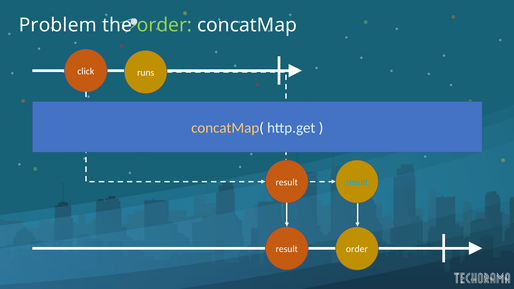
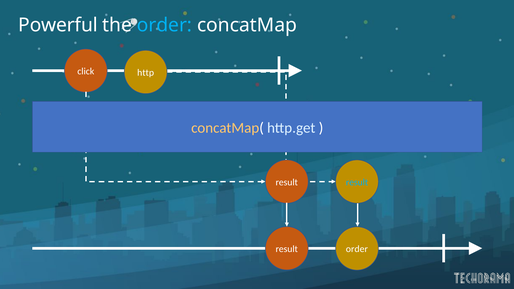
Problem: Problem -> Powerful
order at (165, 25) colour: light green -> light blue
runs: runs -> http
